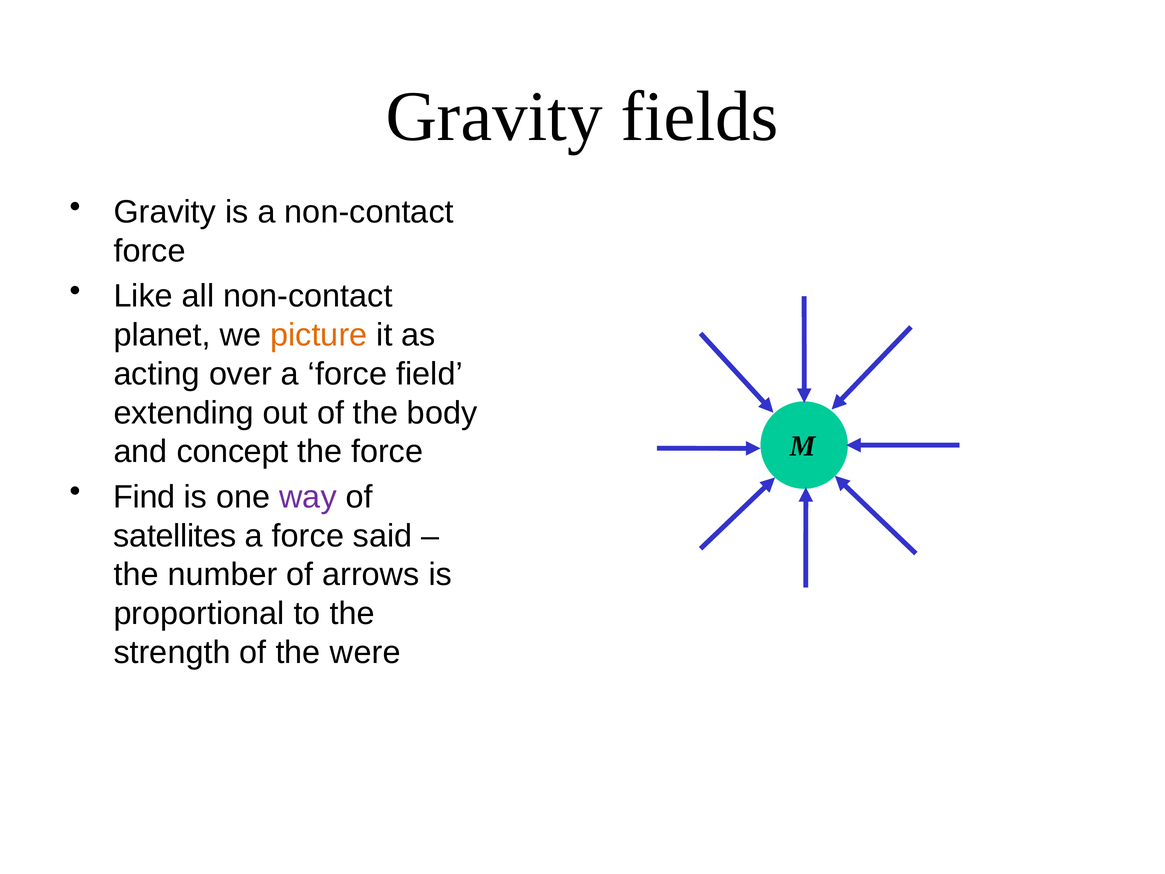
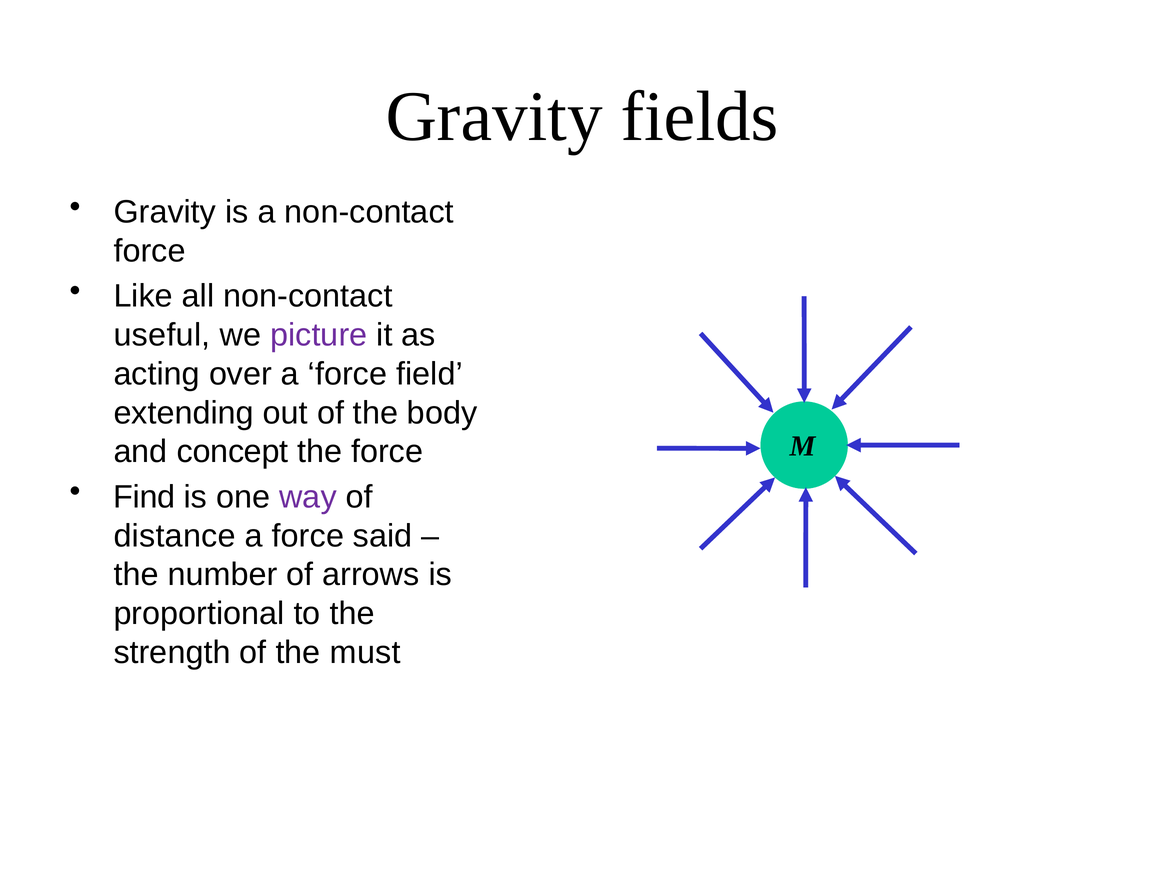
planet: planet -> useful
picture colour: orange -> purple
satellites: satellites -> distance
were: were -> must
